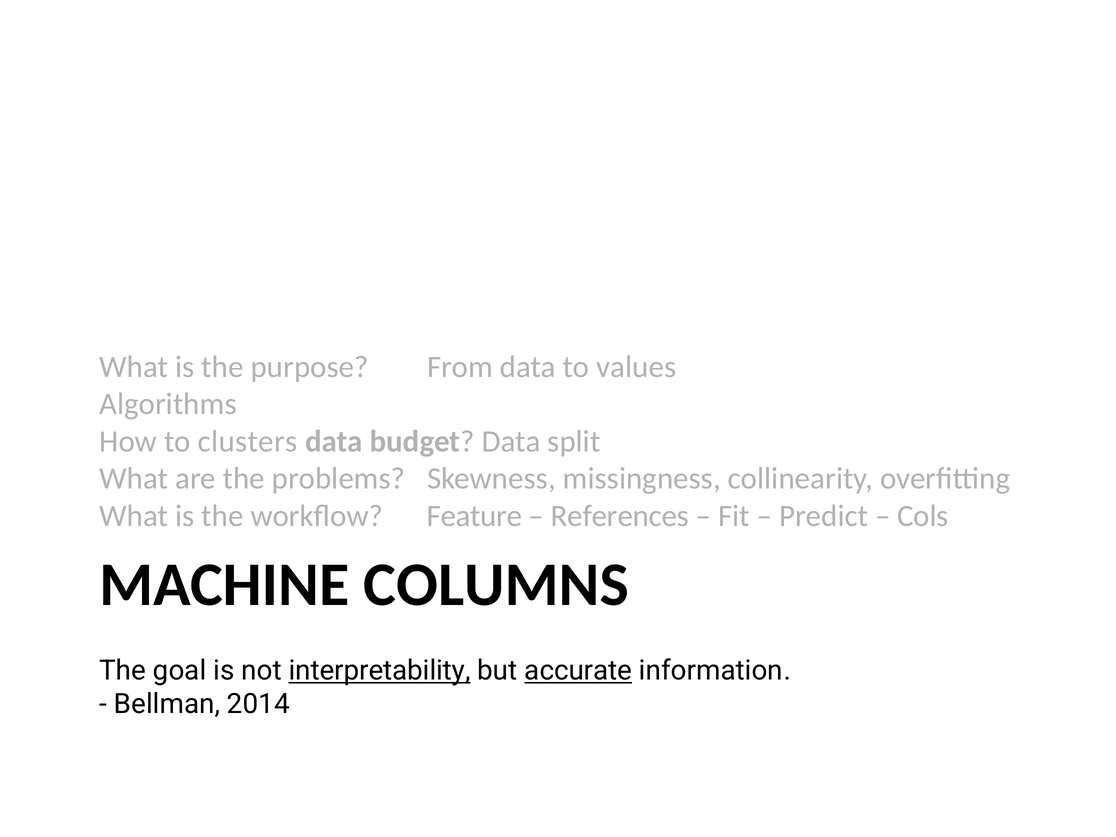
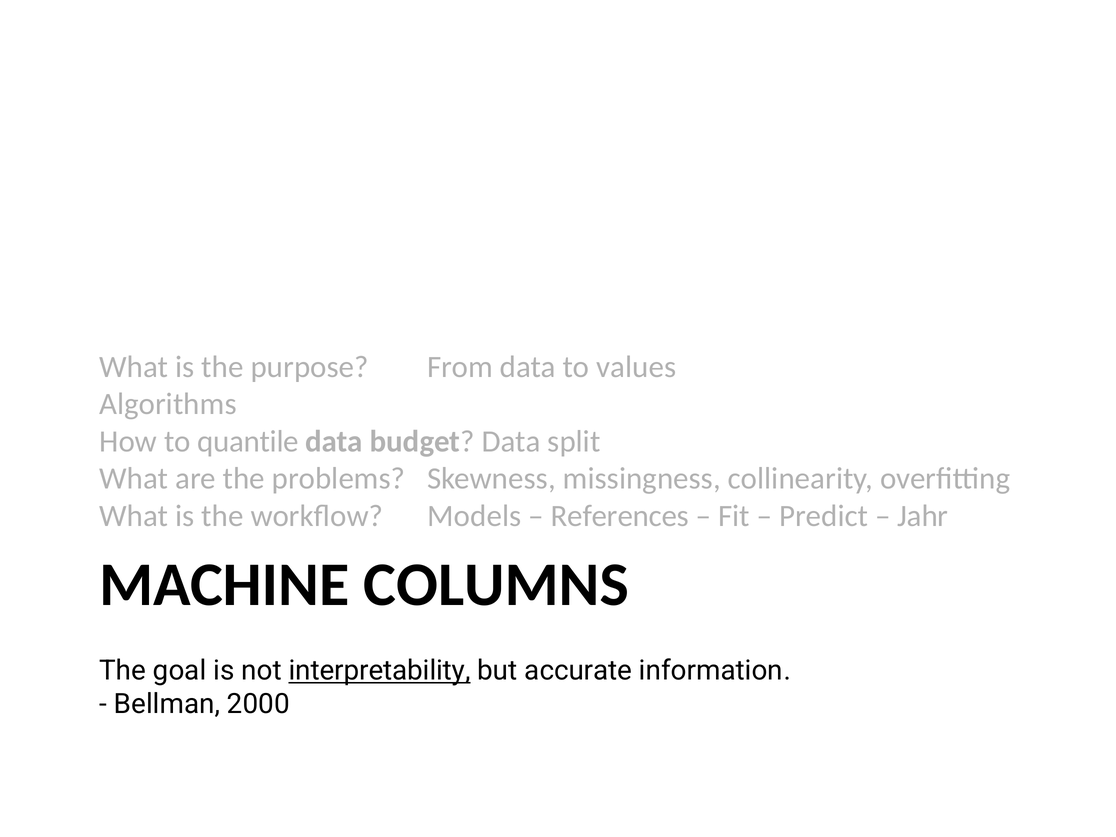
clusters: clusters -> quantile
Feature: Feature -> Models
Cols: Cols -> Jahr
accurate underline: present -> none
2014: 2014 -> 2000
